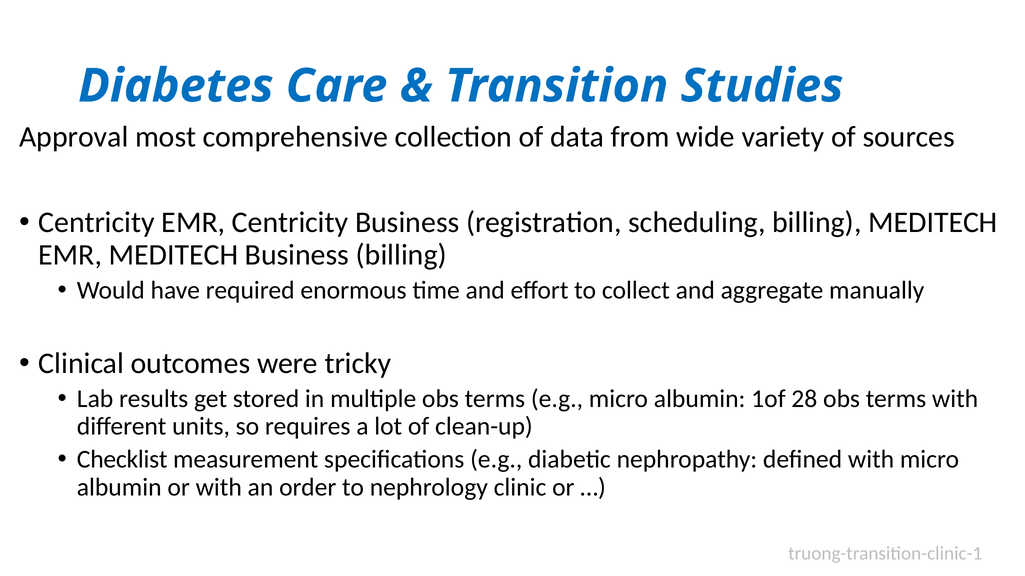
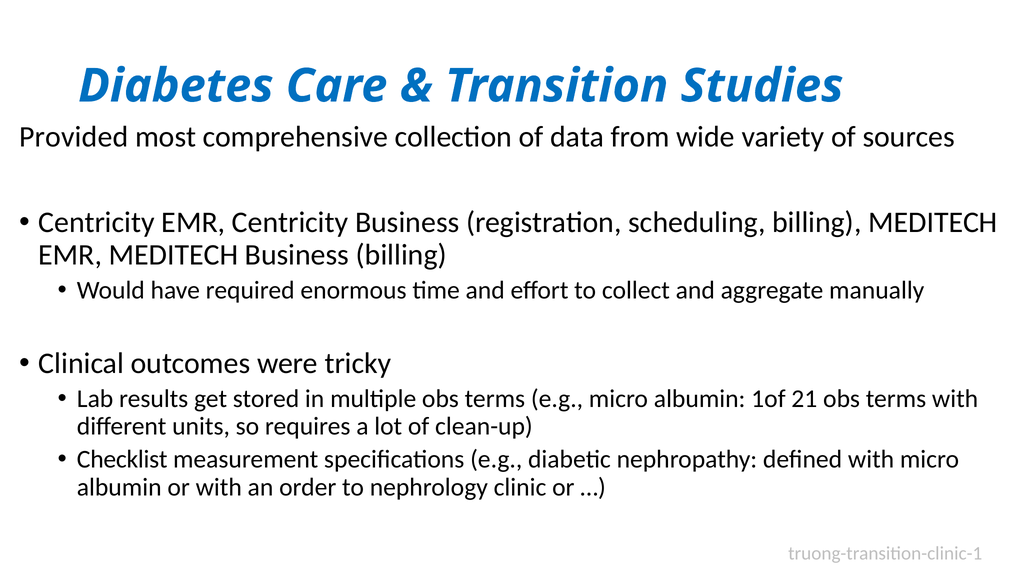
Approval: Approval -> Provided
28: 28 -> 21
